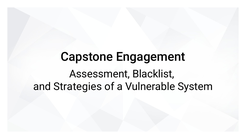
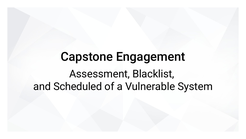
Strategies: Strategies -> Scheduled
